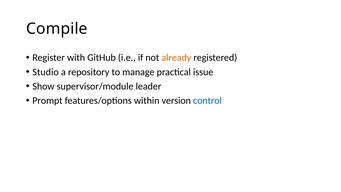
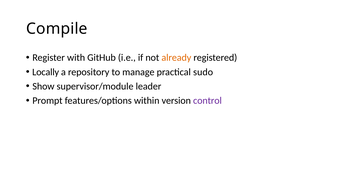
Studio: Studio -> Locally
issue: issue -> sudo
control colour: blue -> purple
